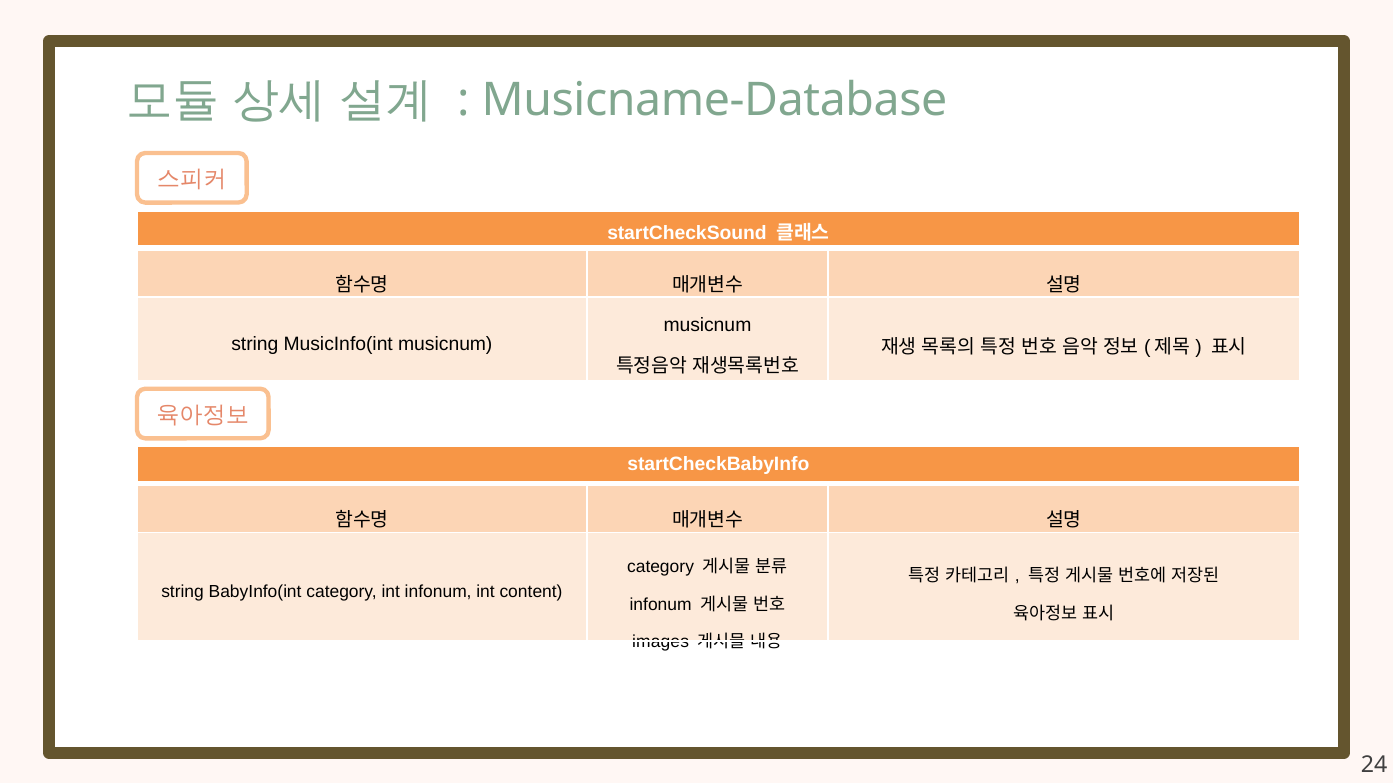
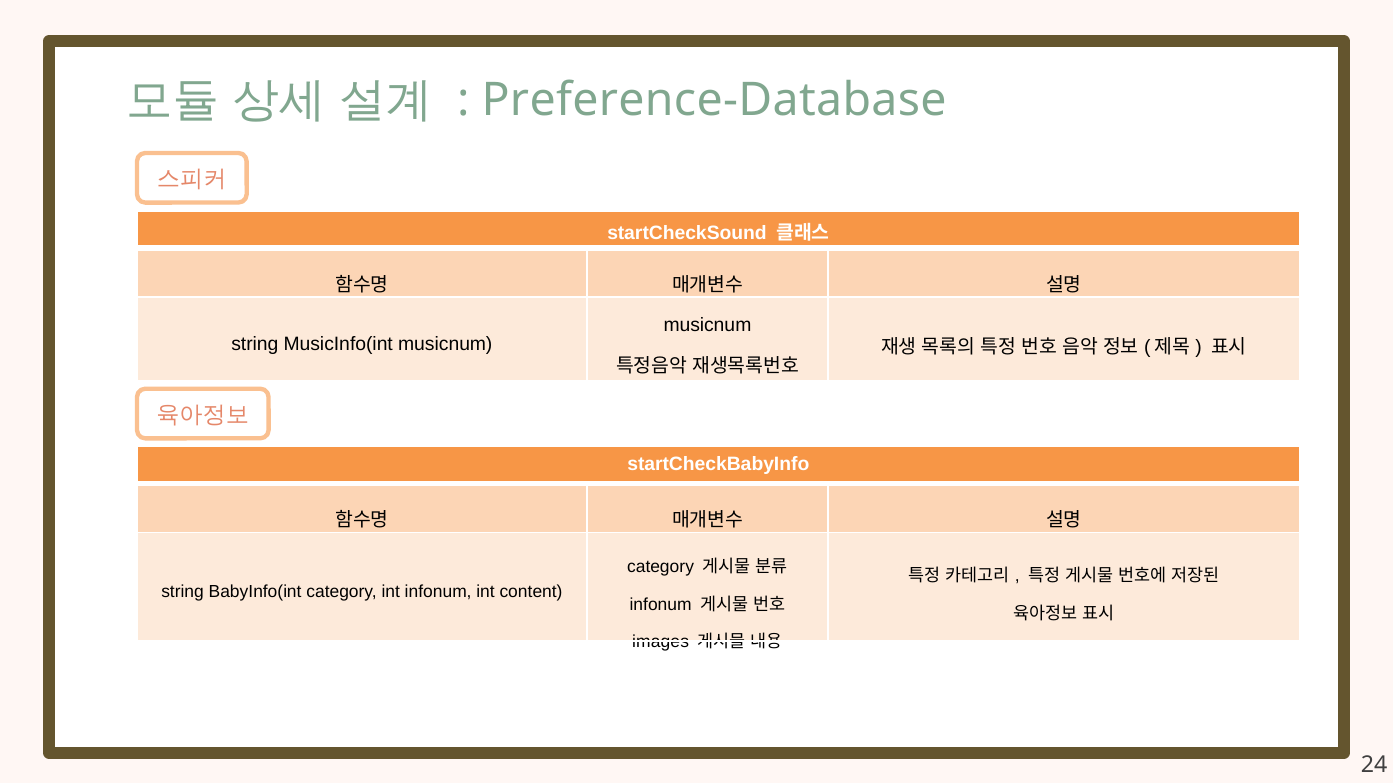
Musicname-Database: Musicname-Database -> Preference-Database
